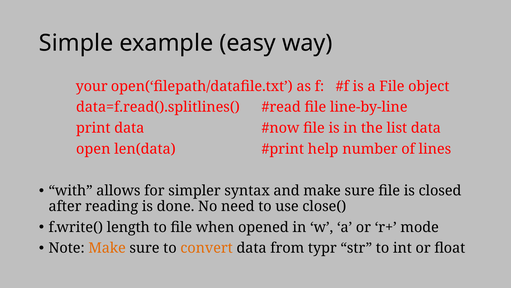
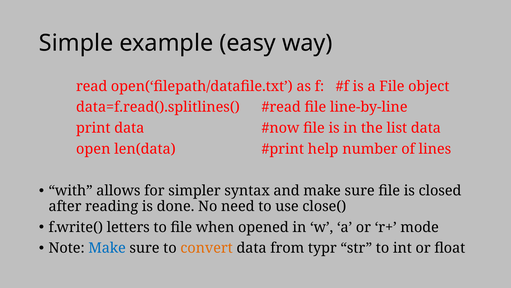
your: your -> read
length: length -> letters
Make at (107, 248) colour: orange -> blue
